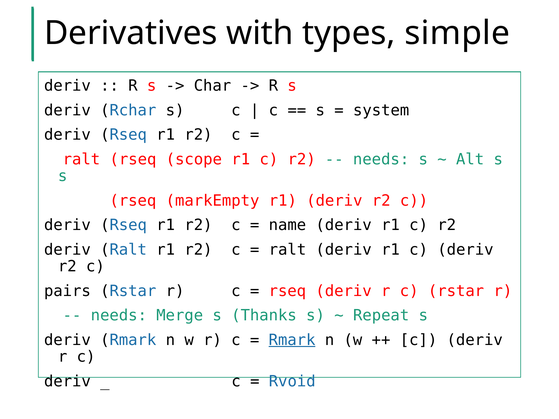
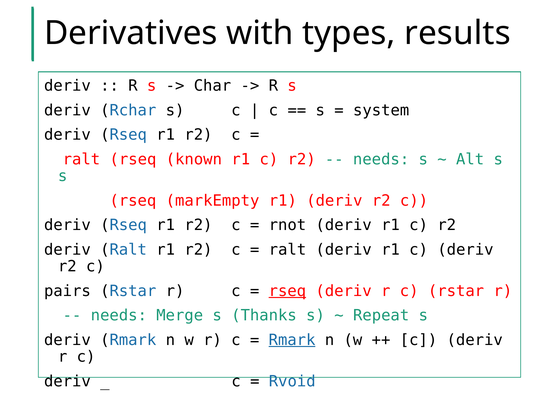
simple: simple -> results
scope: scope -> known
name: name -> rnot
rseq at (287, 291) underline: none -> present
